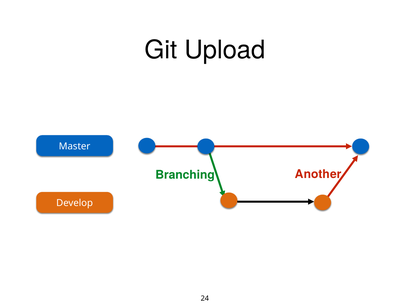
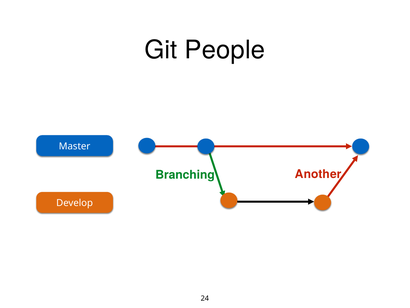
Upload: Upload -> People
